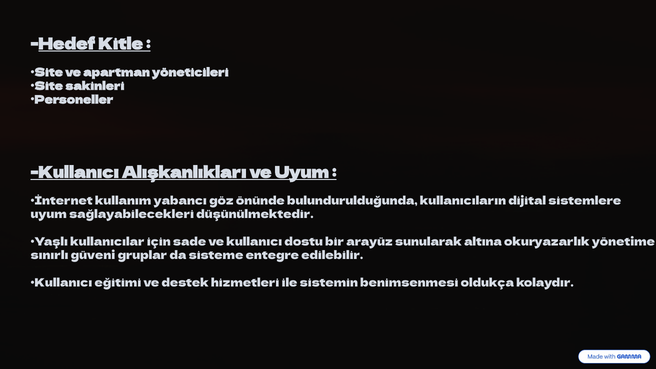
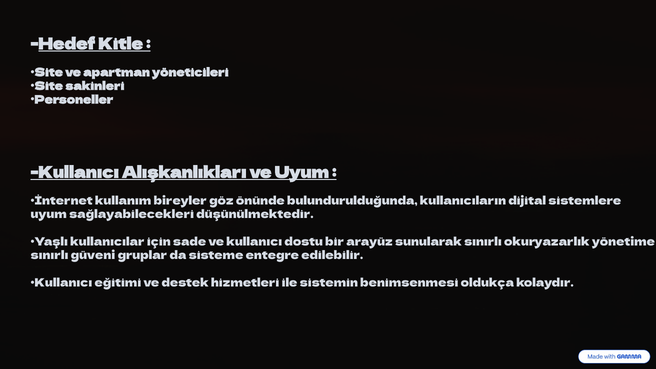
yabancı: yabancı -> bireyler
sunularak altına: altına -> sınırlı
